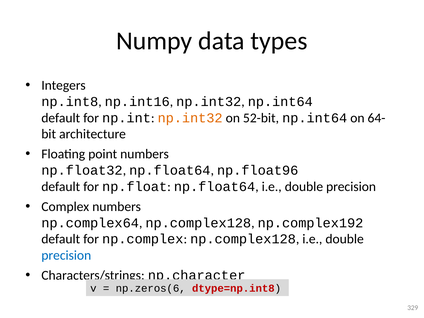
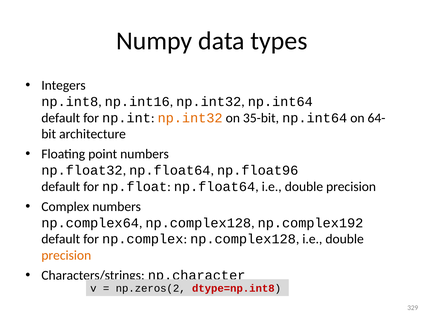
52-bit: 52-bit -> 35-bit
precision at (66, 255) colour: blue -> orange
np.zeros(6: np.zeros(6 -> np.zeros(2
